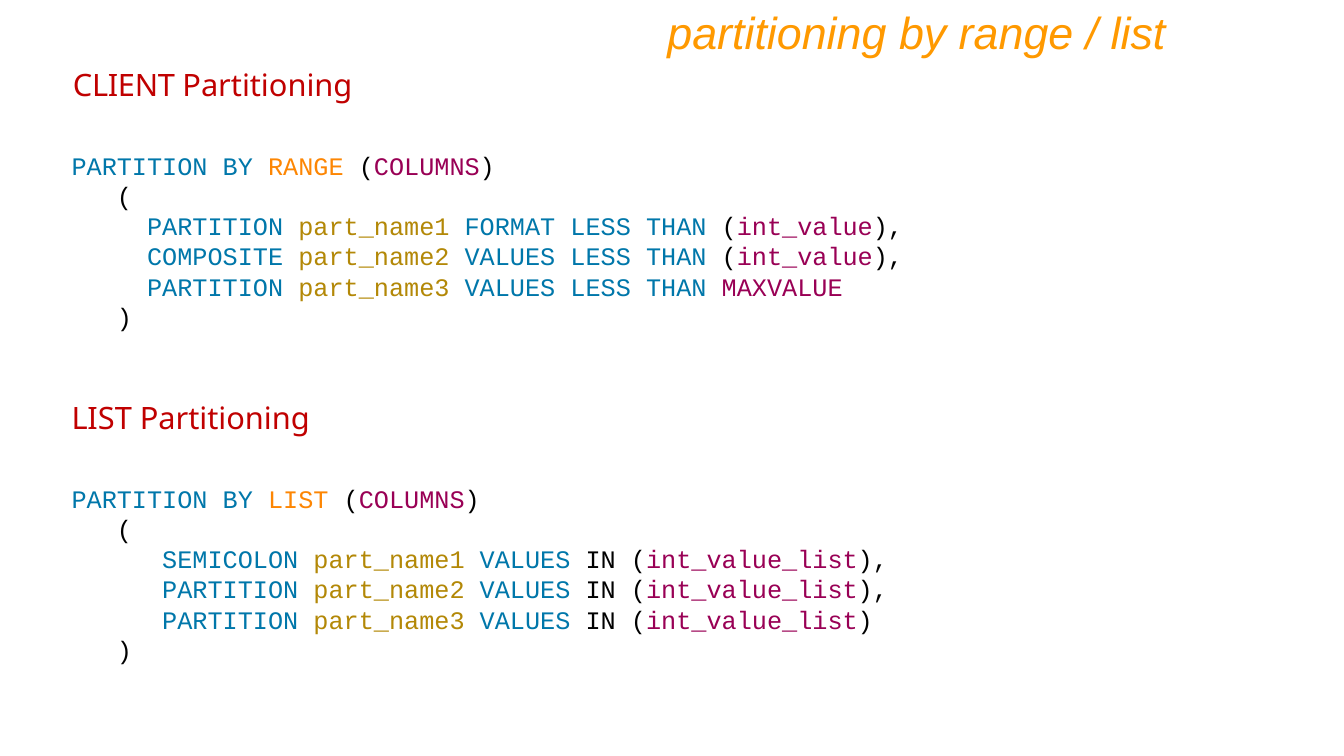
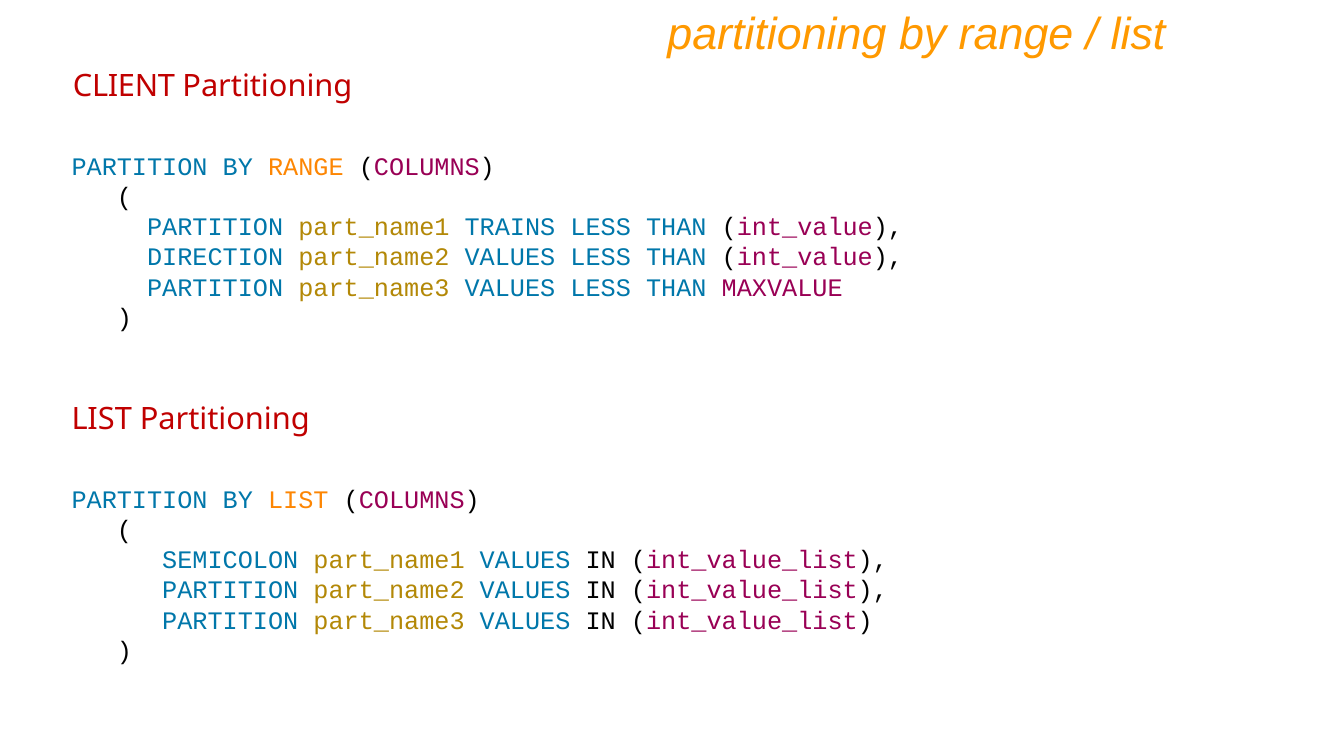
FORMAT: FORMAT -> TRAINS
COMPOSITE: COMPOSITE -> DIRECTION
